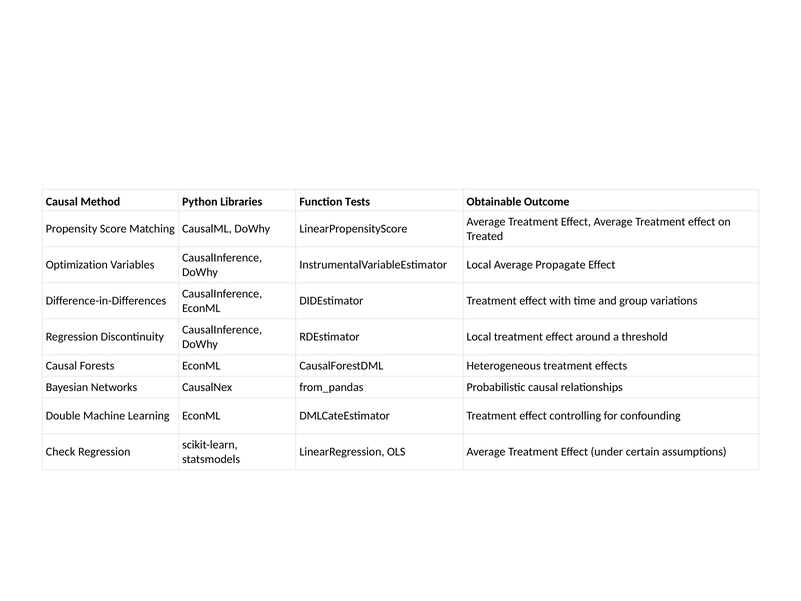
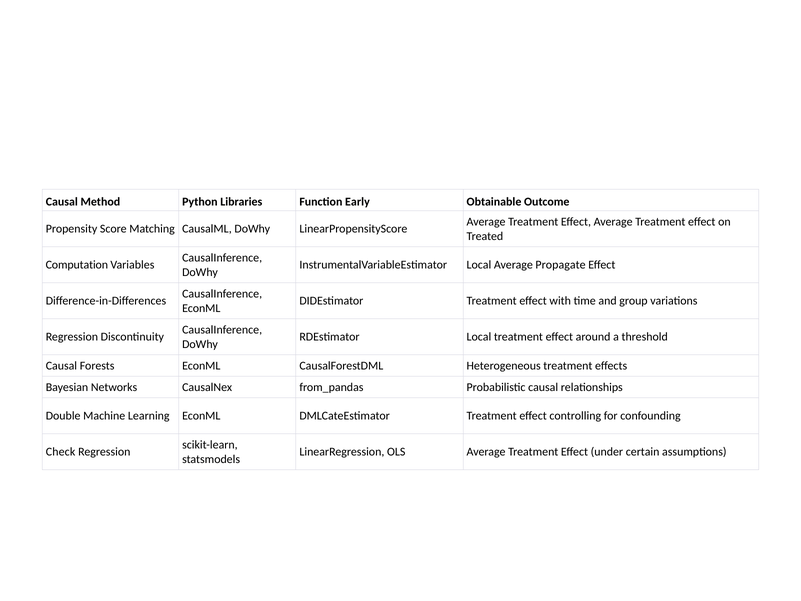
Tests: Tests -> Early
Optimization: Optimization -> Computation
